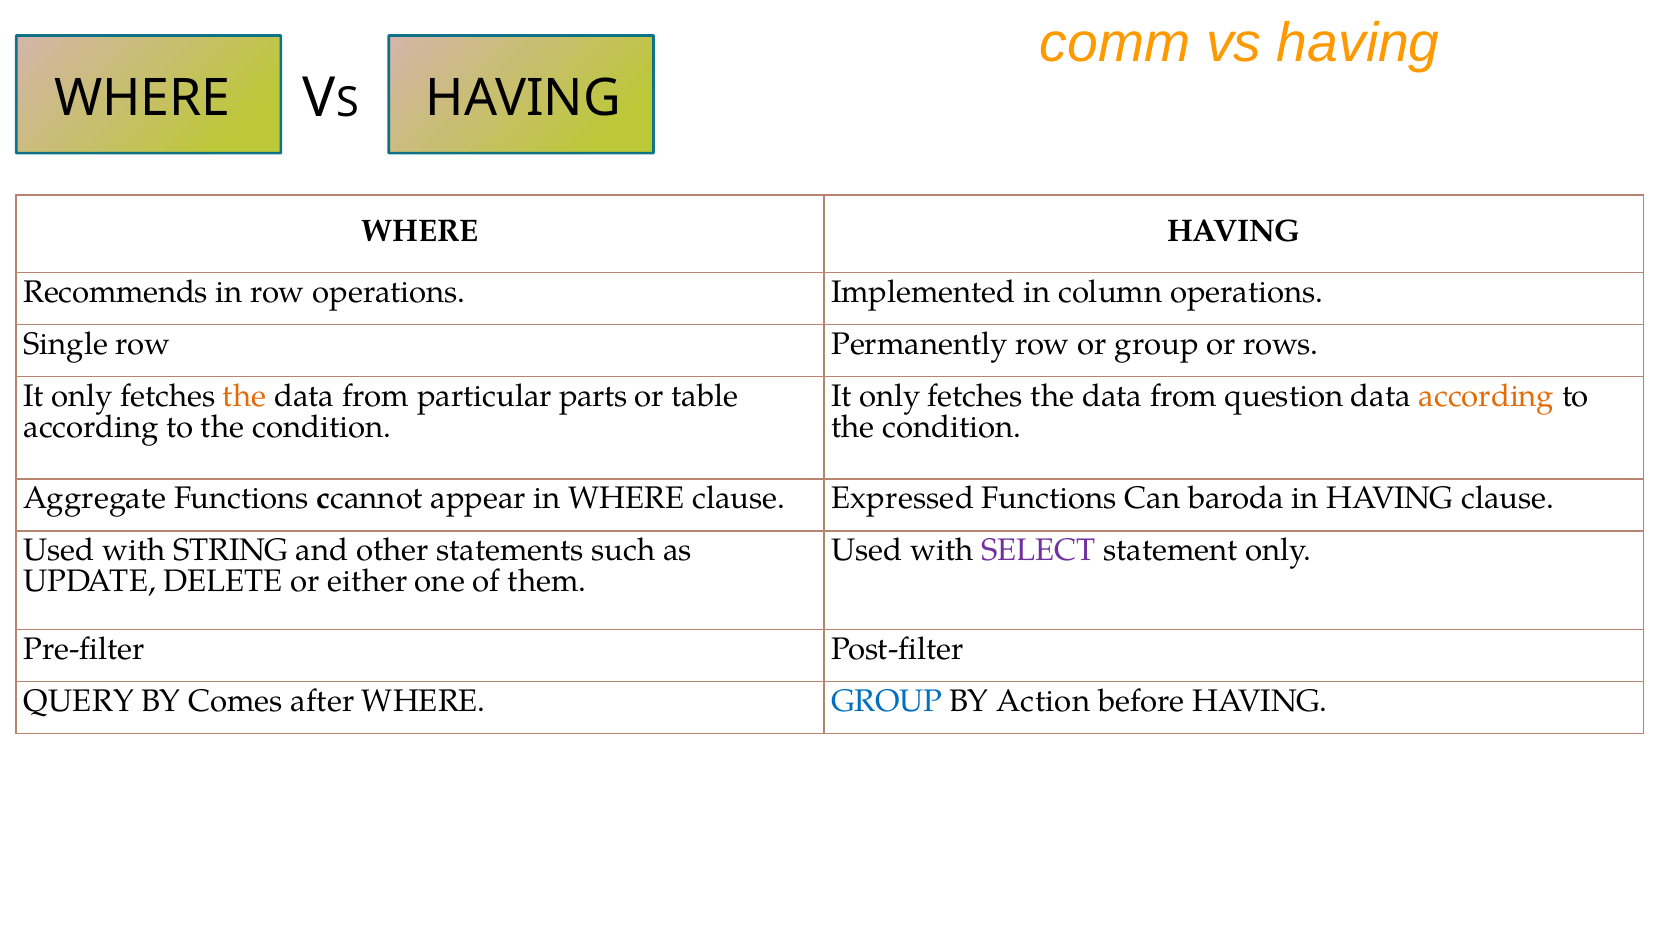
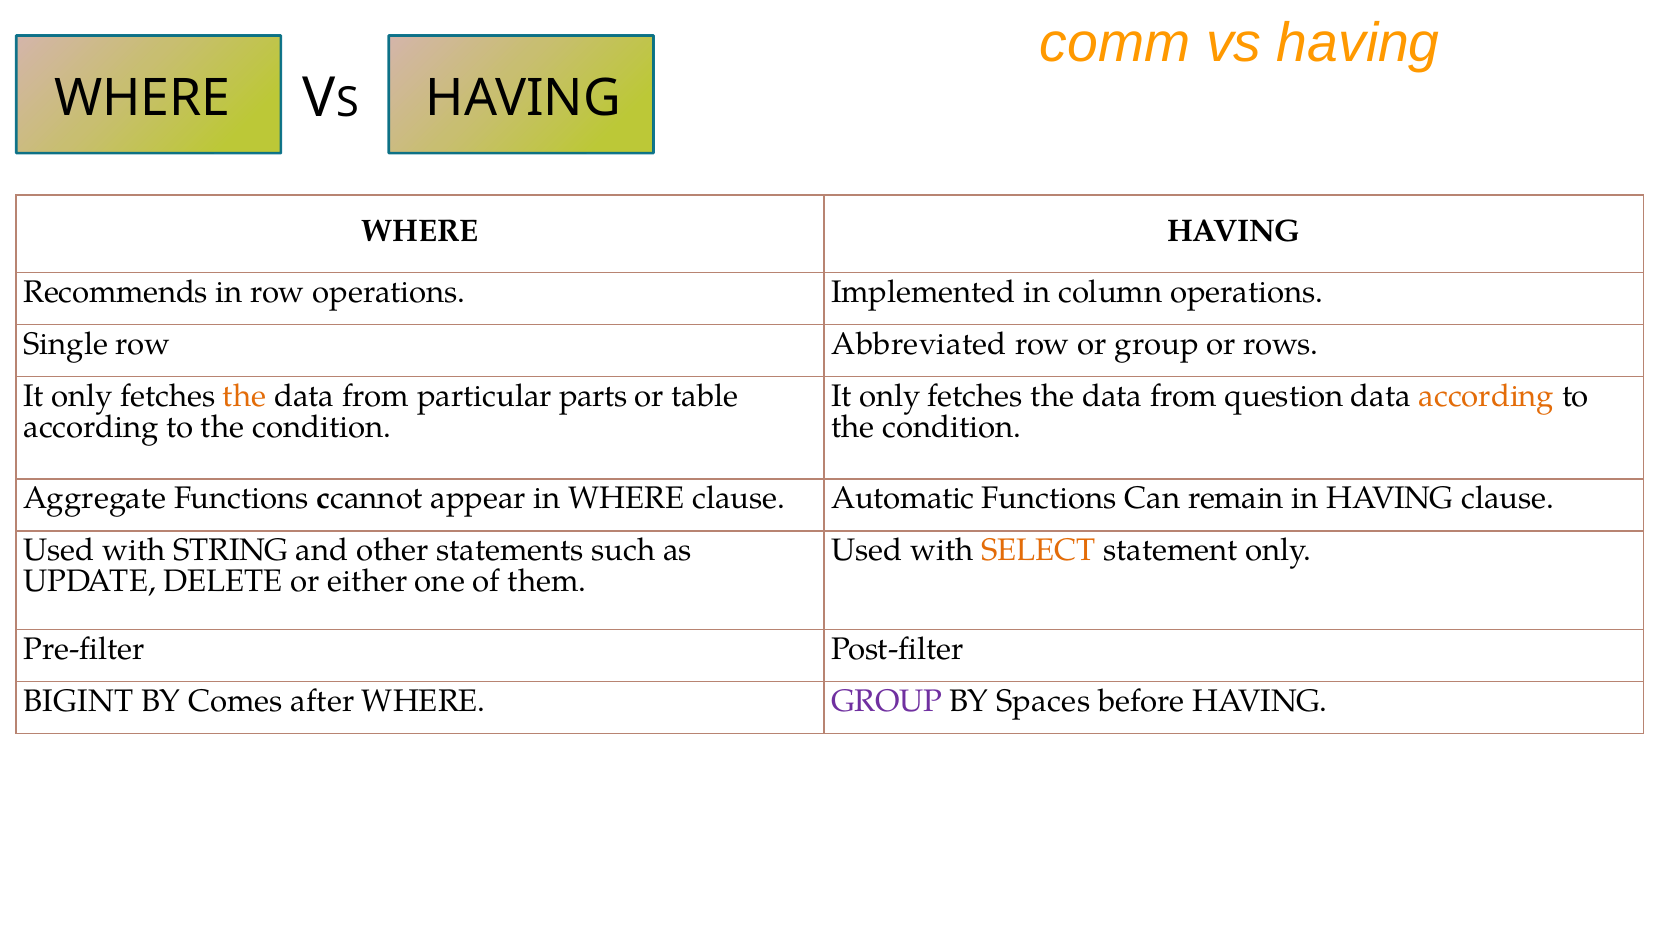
Permanently: Permanently -> Abbreviated
Expressed: Expressed -> Automatic
baroda: baroda -> remain
SELECT colour: purple -> orange
QUERY: QUERY -> BIGINT
GROUP at (887, 701) colour: blue -> purple
Action: Action -> Spaces
